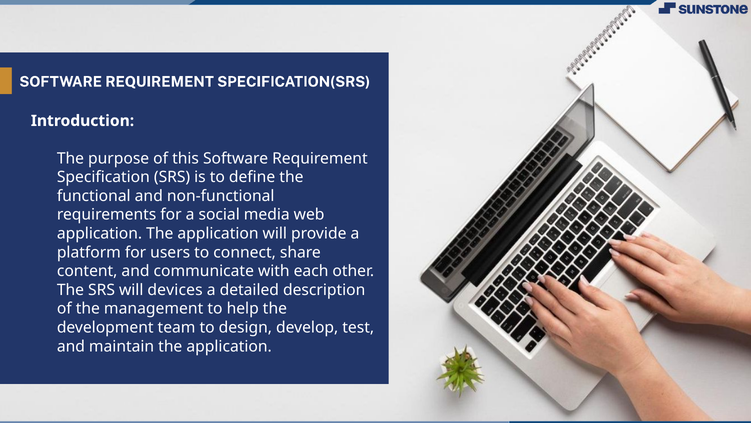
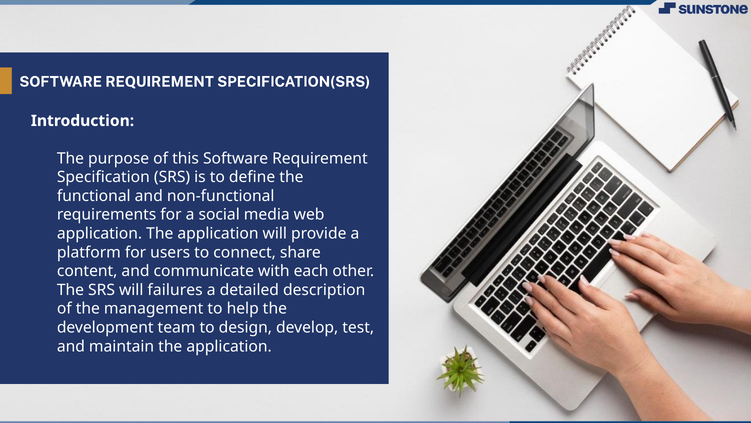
devices: devices -> failures
